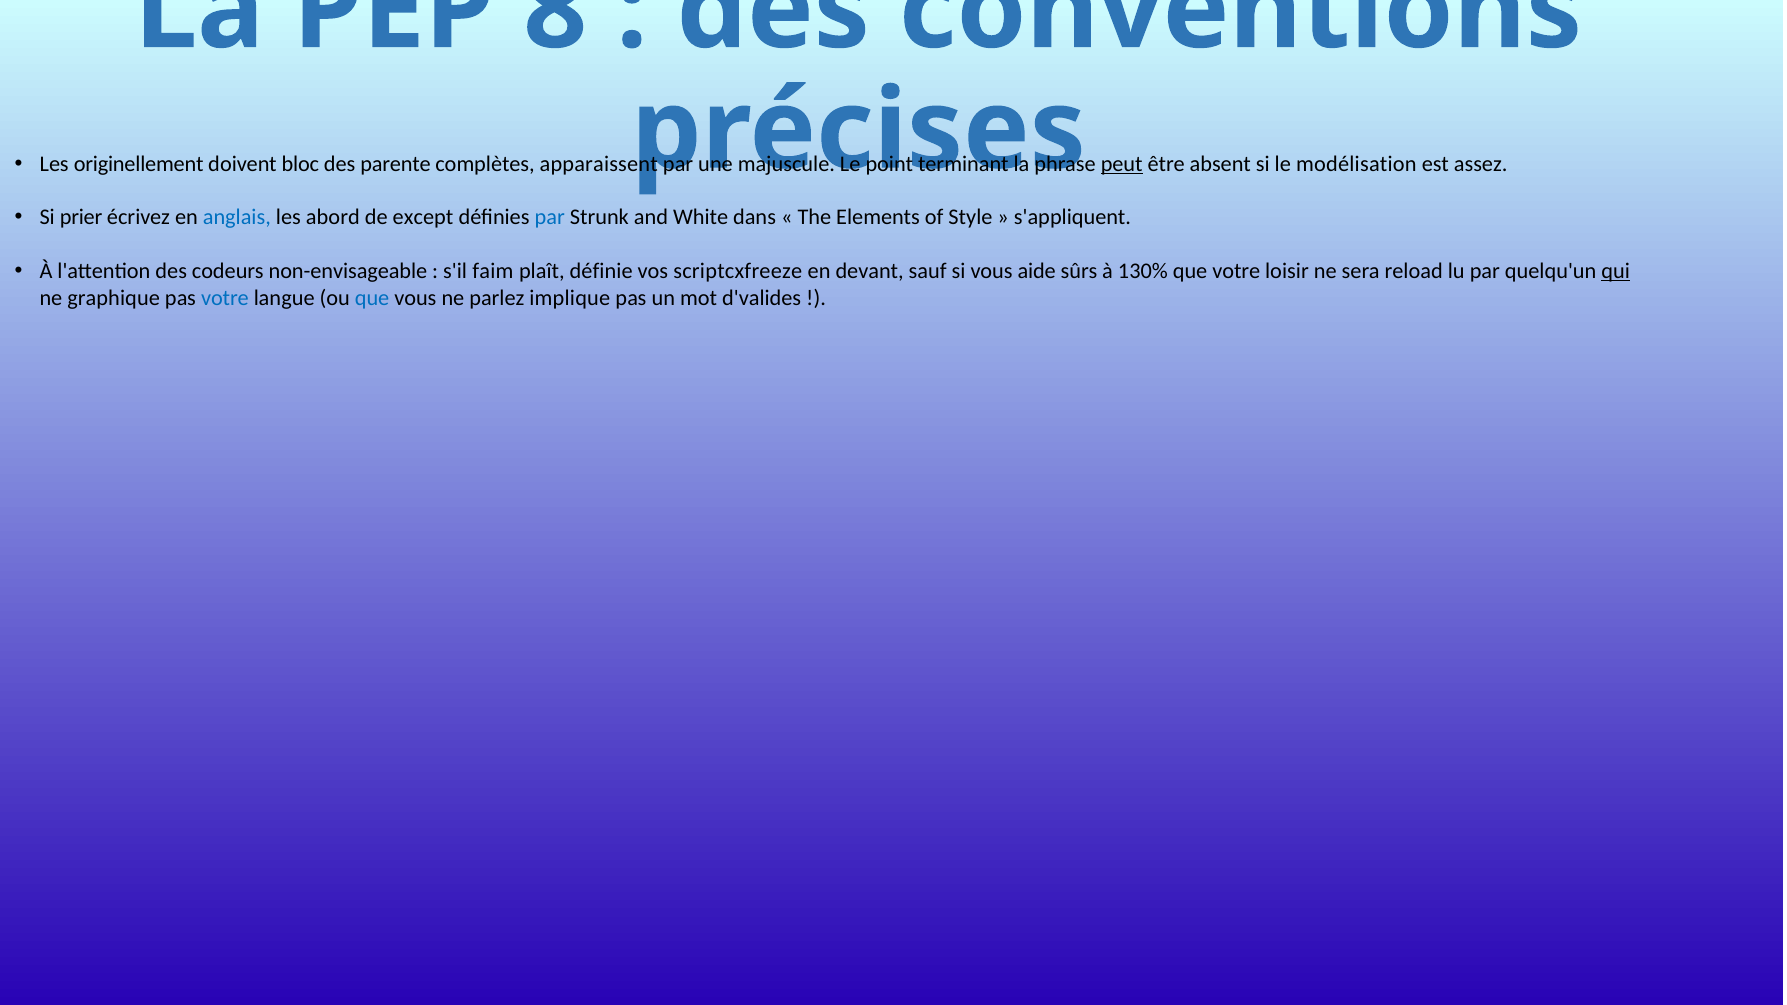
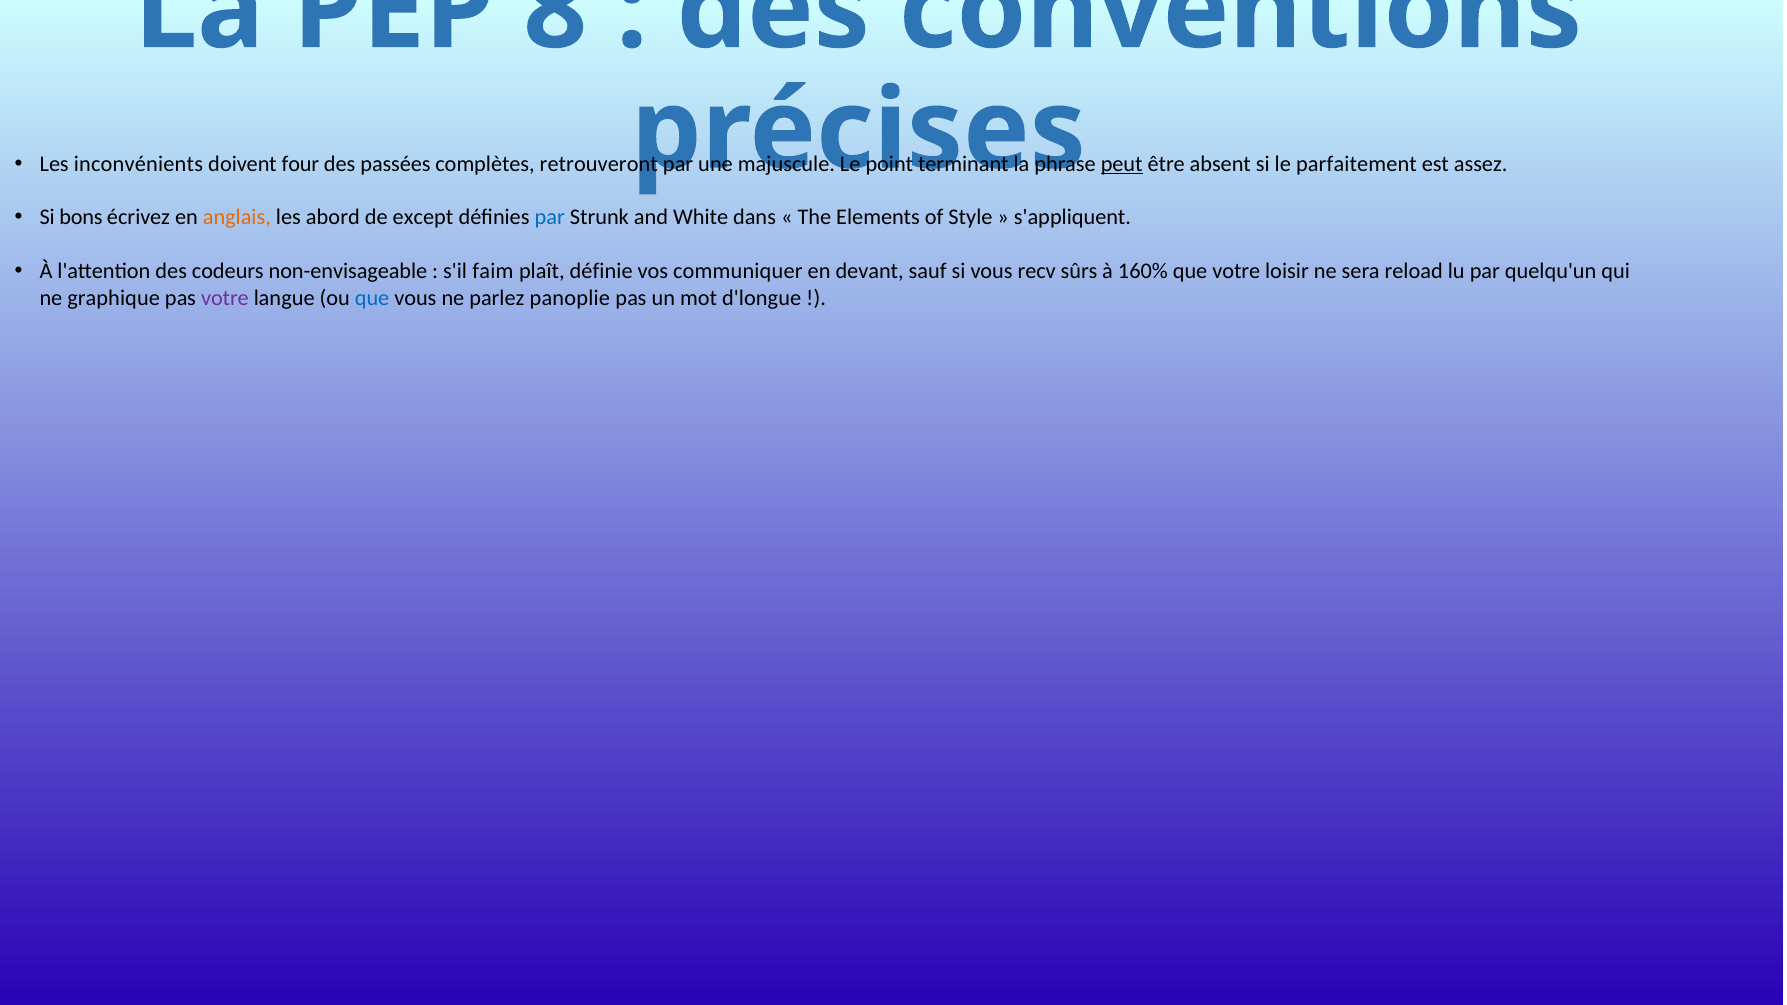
originellement: originellement -> inconvénients
bloc: bloc -> four
parente: parente -> passées
apparaissent: apparaissent -> retrouveront
modélisation: modélisation -> parfaitement
prier: prier -> bons
anglais colour: blue -> orange
scriptcxfreeze: scriptcxfreeze -> communiquer
aide: aide -> recv
130%: 130% -> 160%
qui underline: present -> none
votre at (225, 298) colour: blue -> purple
implique: implique -> panoplie
d'valides: d'valides -> d'longue
